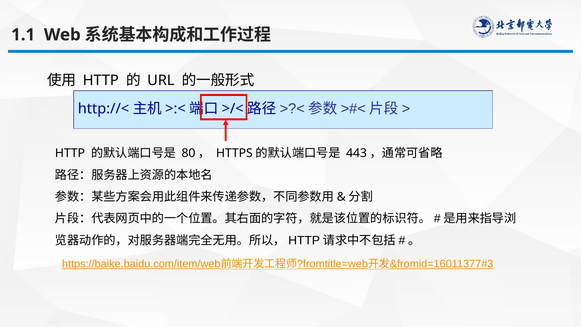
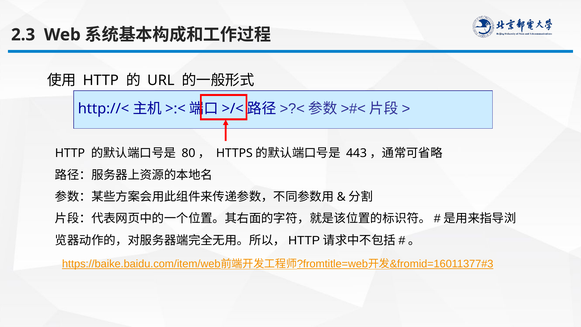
1.1: 1.1 -> 2.3
